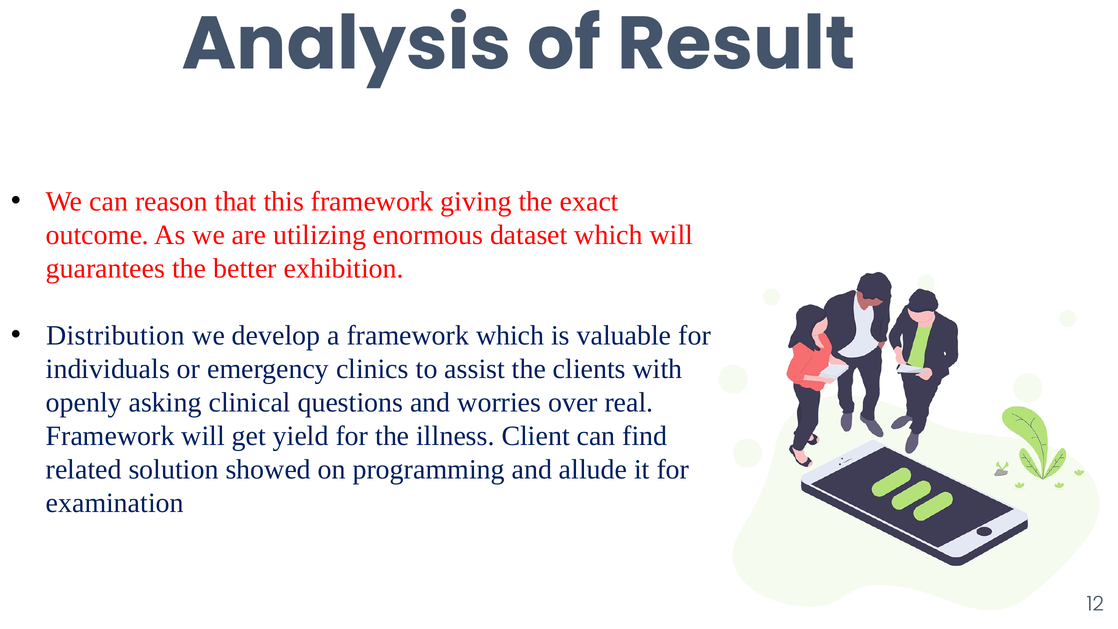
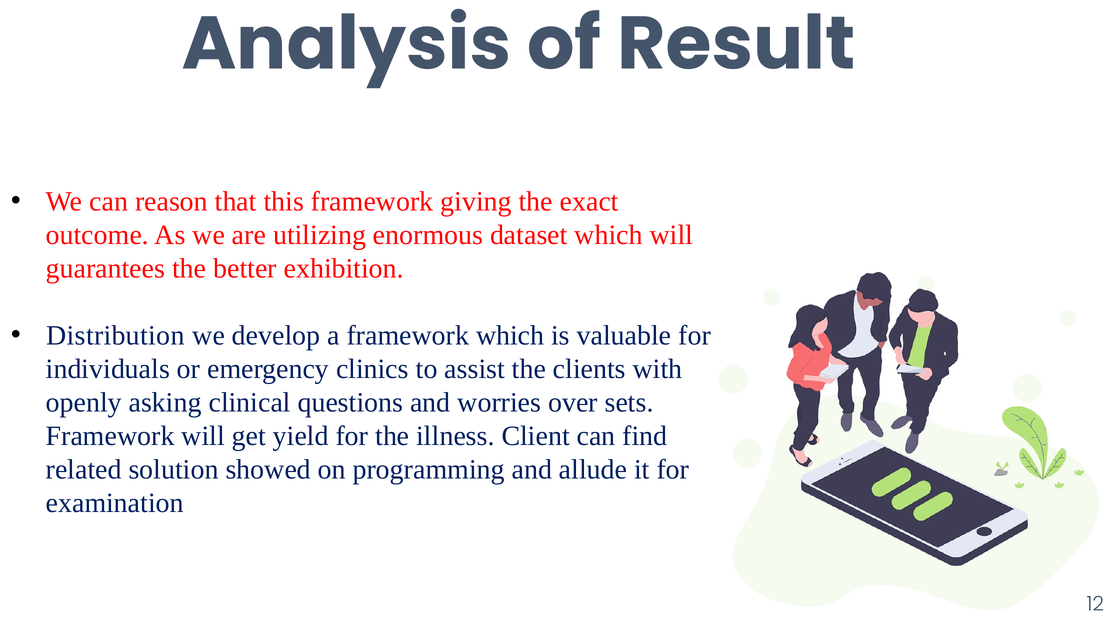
real: real -> sets
